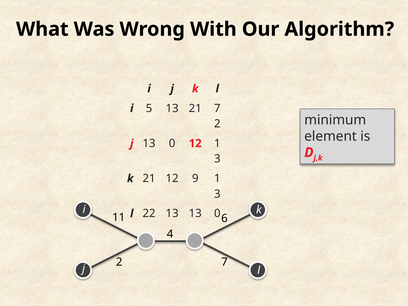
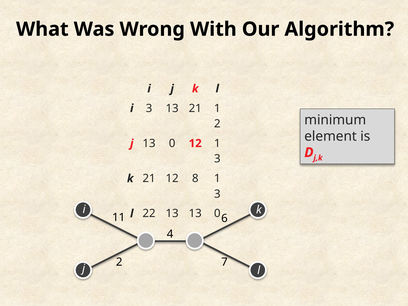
i 5: 5 -> 3
21 7: 7 -> 1
9: 9 -> 8
